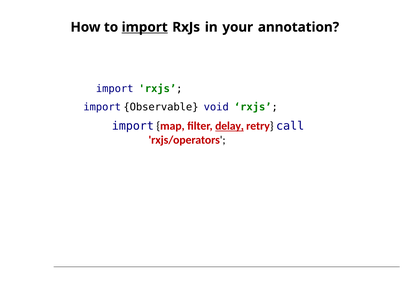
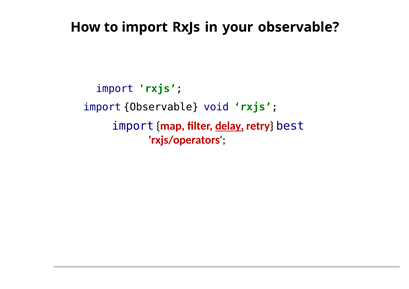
import at (145, 27) underline: present -> none
your annotation: annotation -> observable
call: call -> best
